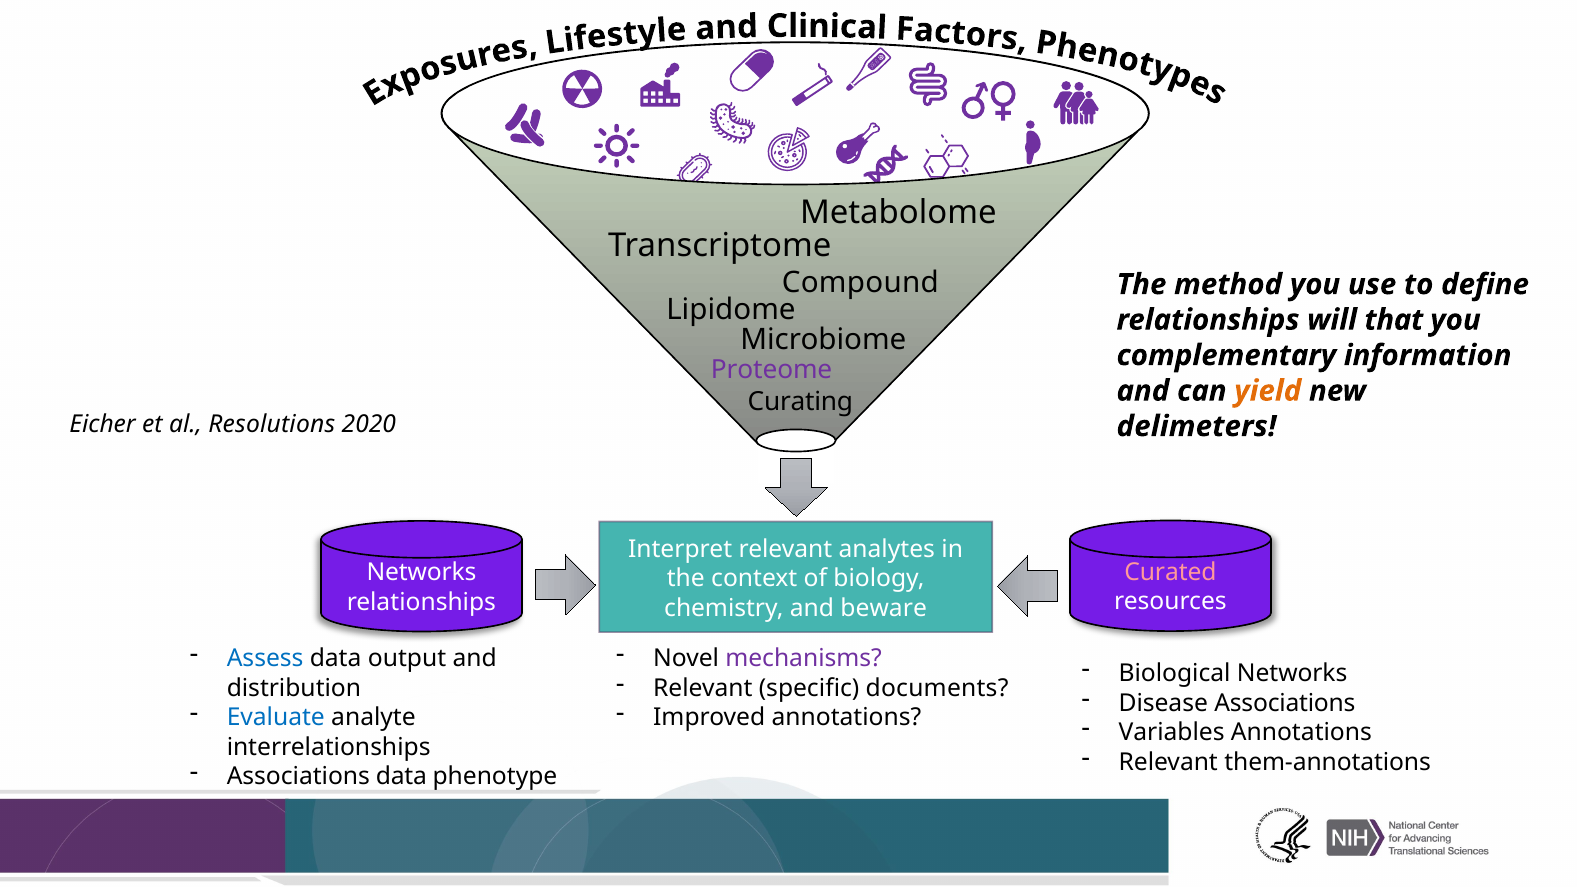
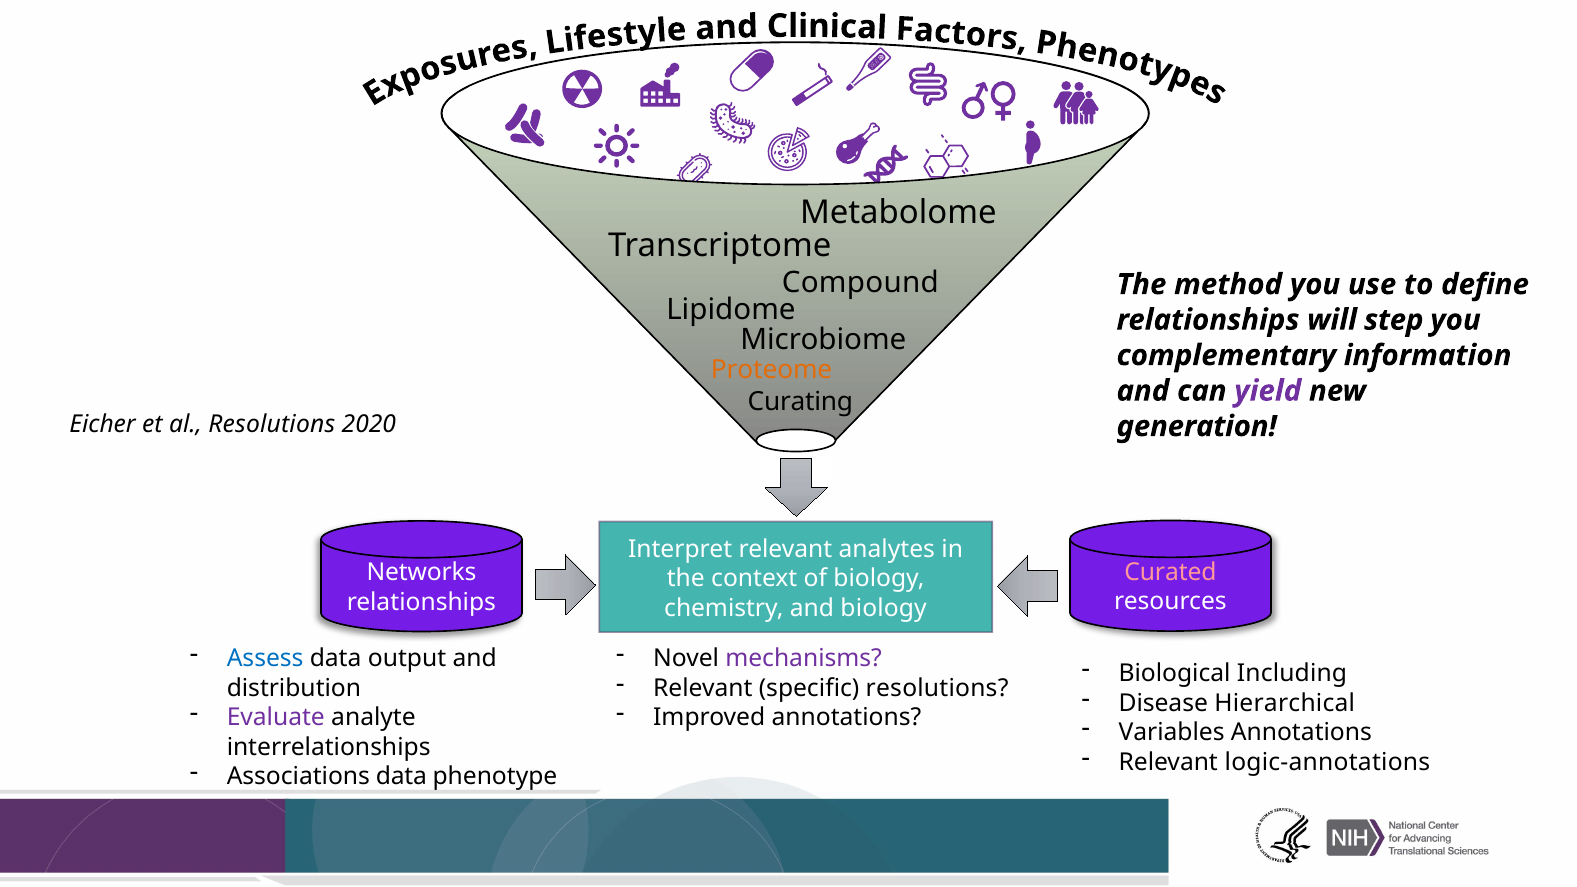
that: that -> step
Proteome colour: purple -> orange
yield colour: orange -> purple
delimeters: delimeters -> generation
and beware: beware -> biology
Biological Networks: Networks -> Including
specific documents: documents -> resolutions
Disease Associations: Associations -> Hierarchical
Evaluate colour: blue -> purple
them-annotations: them-annotations -> logic-annotations
